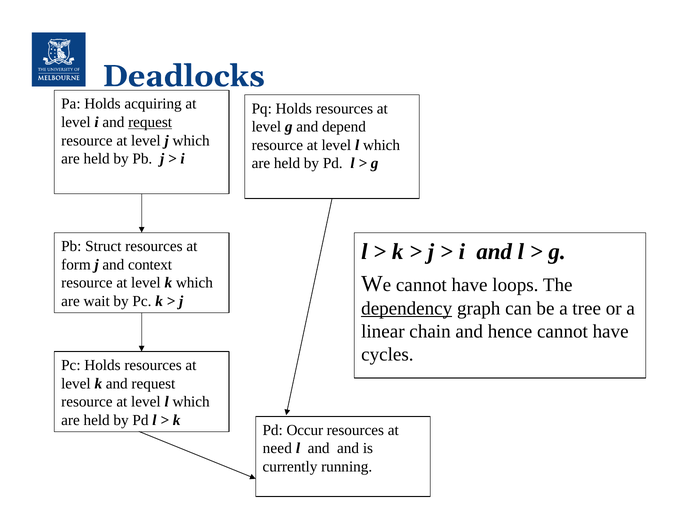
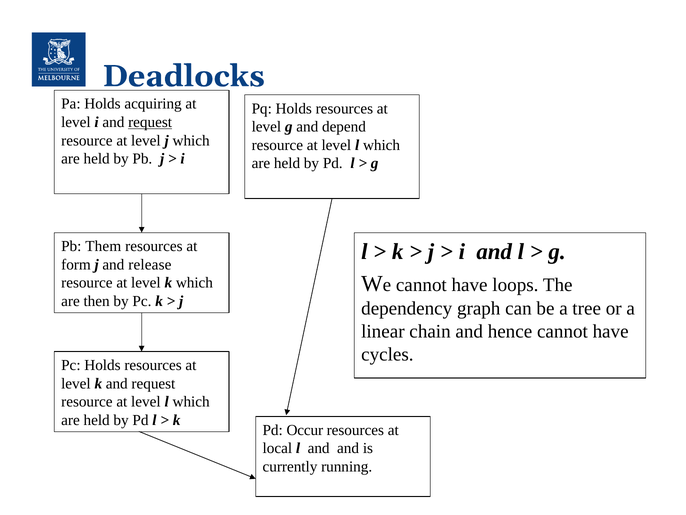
Struct: Struct -> Them
context: context -> release
wait: wait -> then
dependency underline: present -> none
need: need -> local
